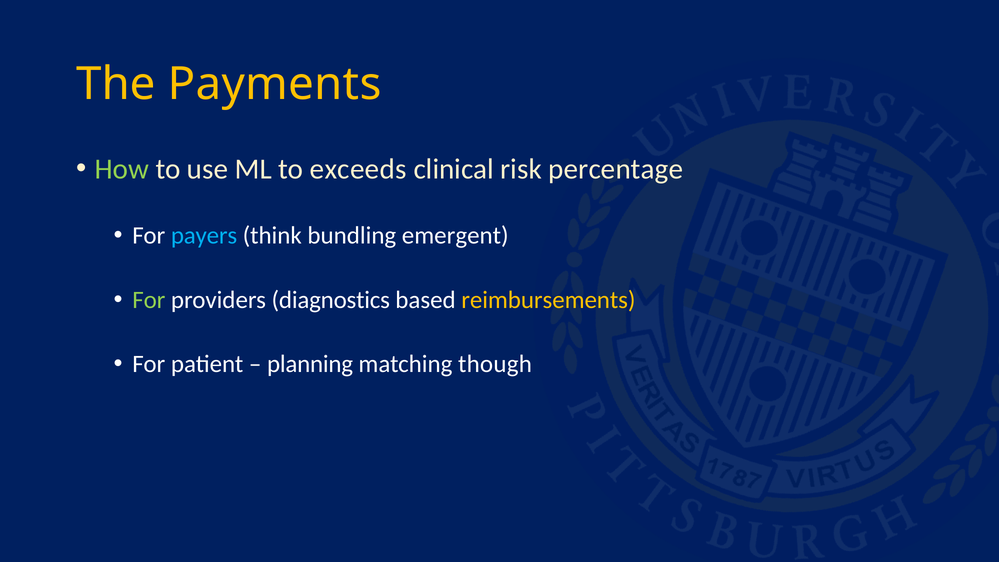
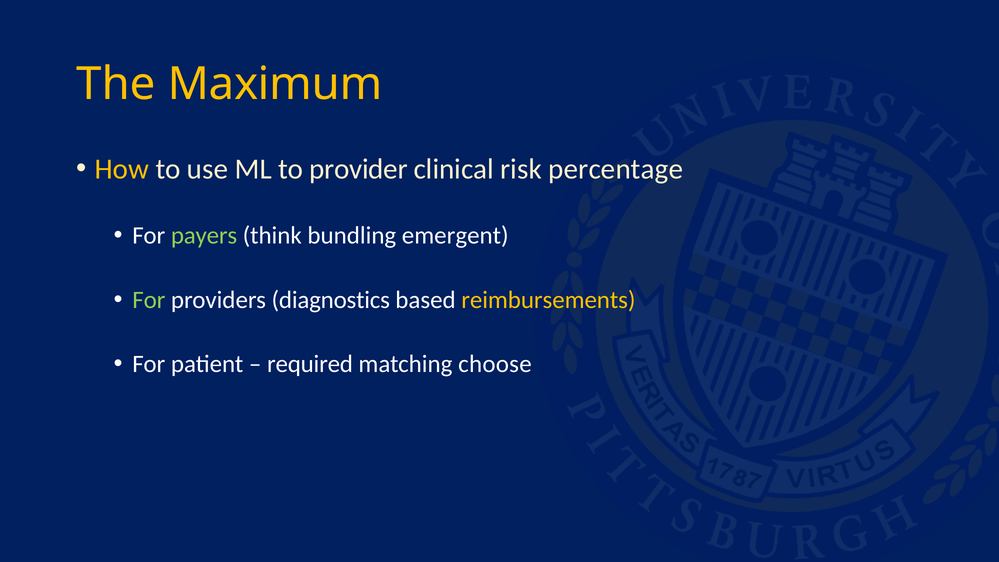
Payments: Payments -> Maximum
How colour: light green -> yellow
exceeds: exceeds -> provider
payers colour: light blue -> light green
planning: planning -> required
though: though -> choose
